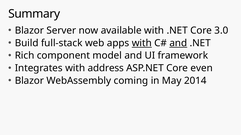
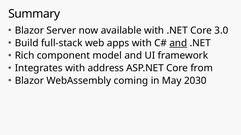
with at (142, 43) underline: present -> none
even: even -> from
2014: 2014 -> 2030
